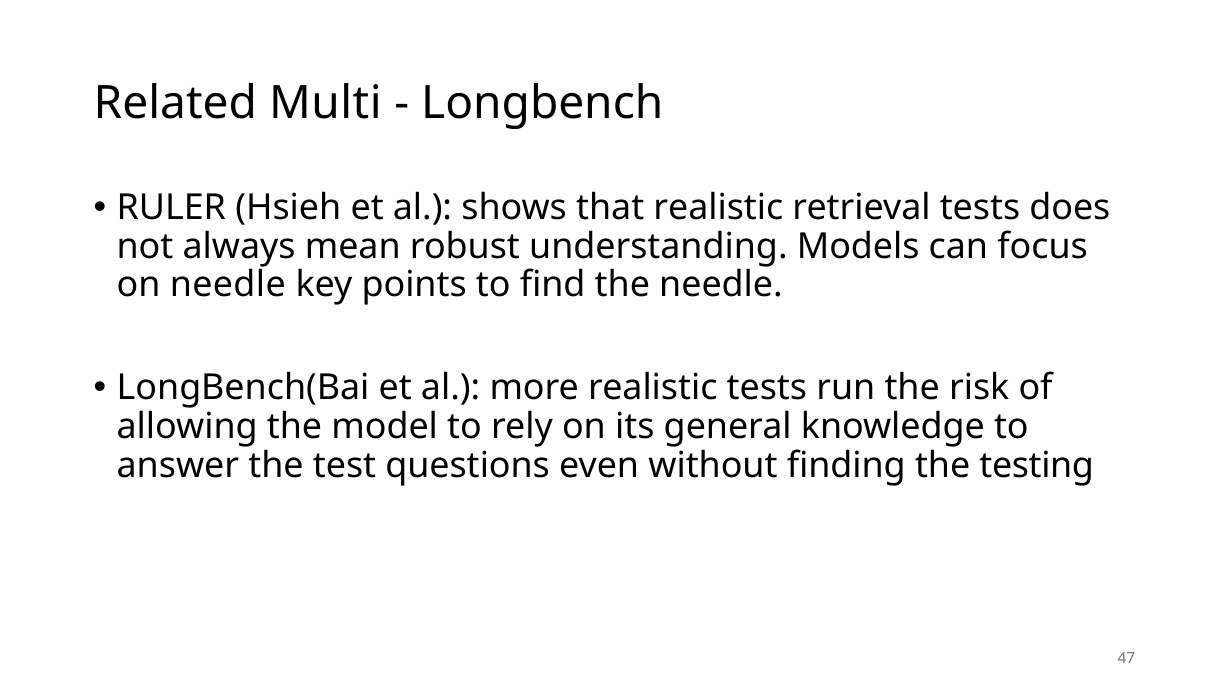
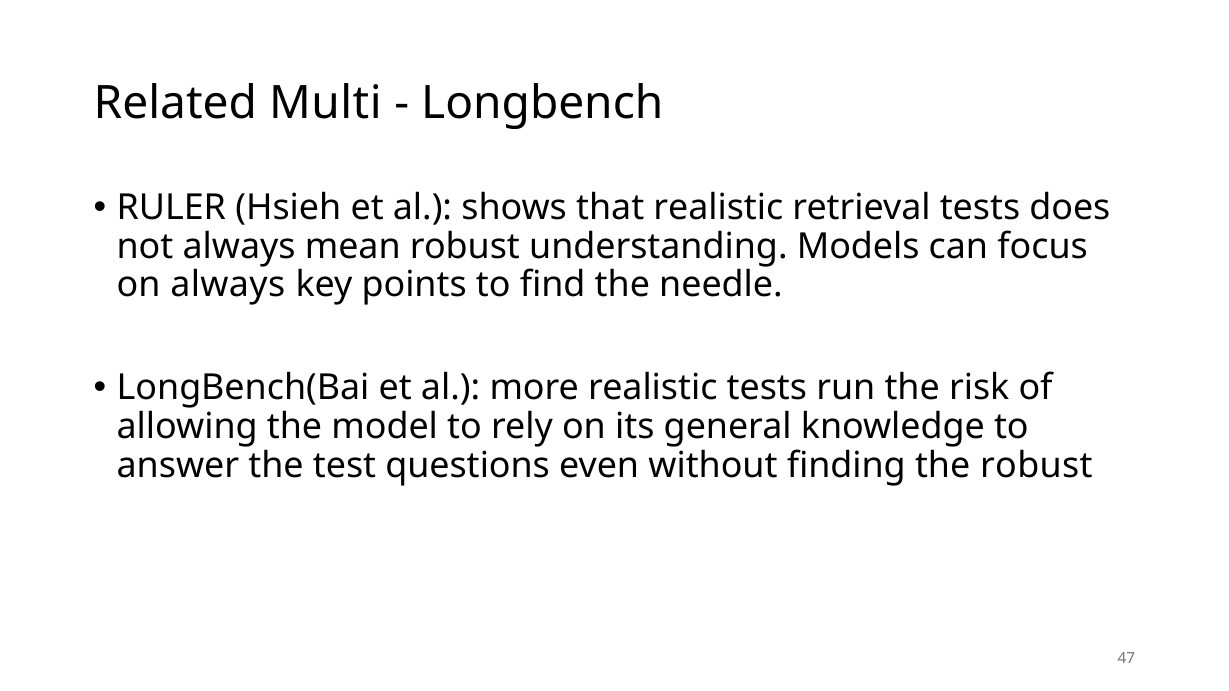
on needle: needle -> always
the testing: testing -> robust
